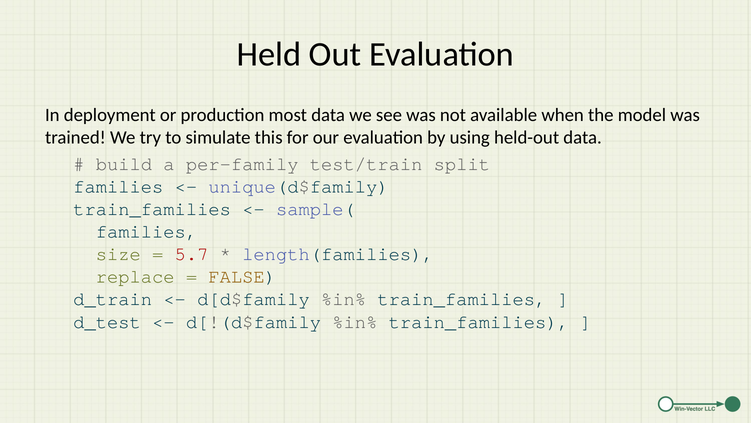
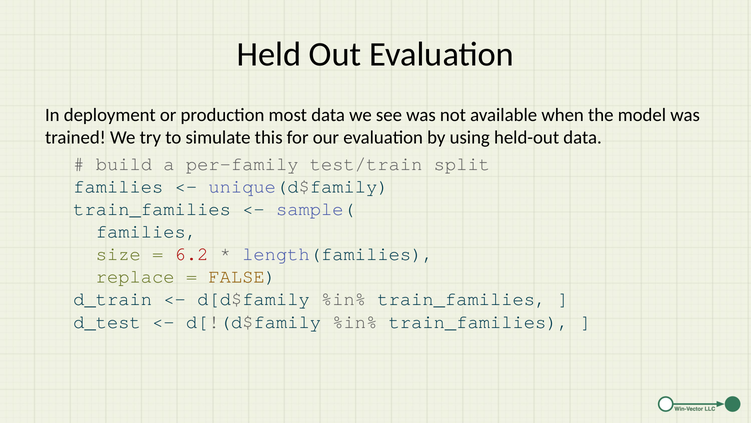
5.7: 5.7 -> 6.2
